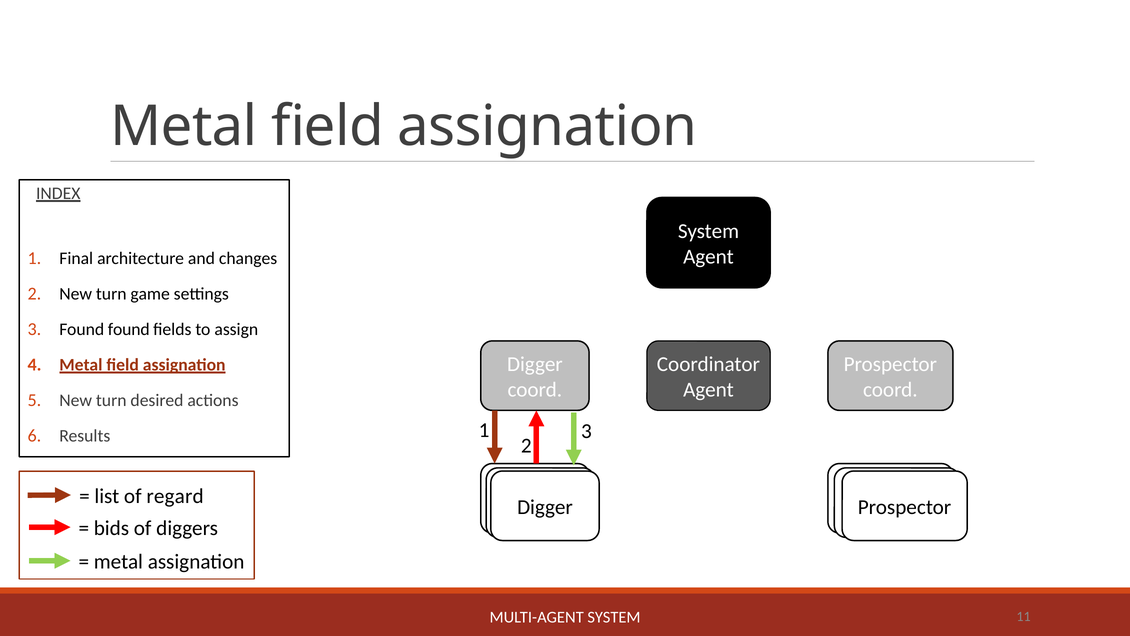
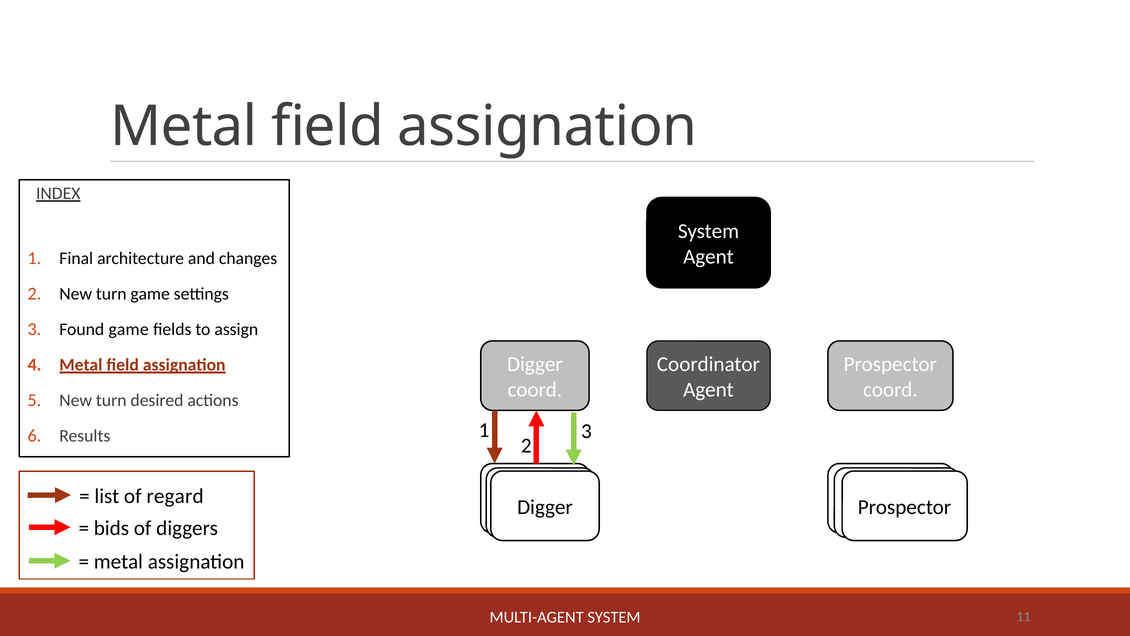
Found found: found -> game
